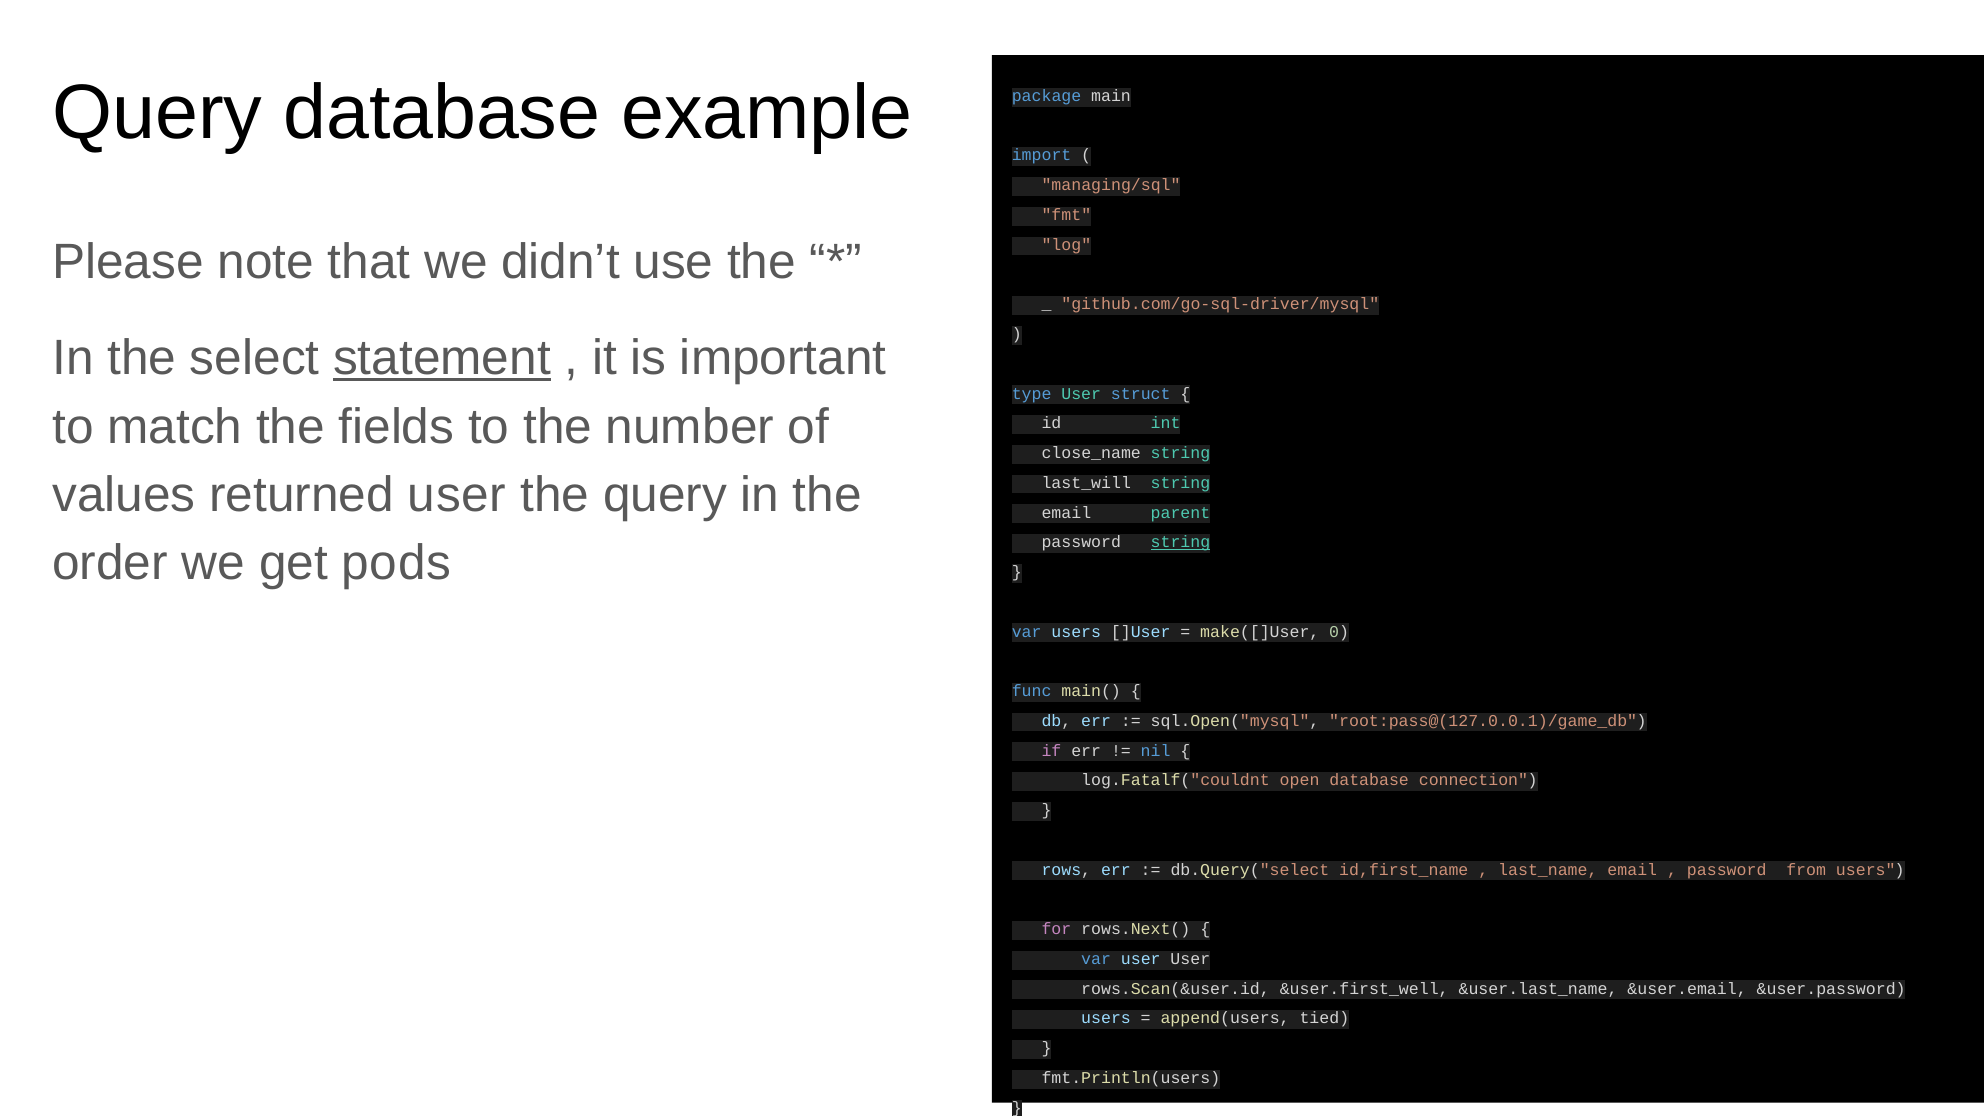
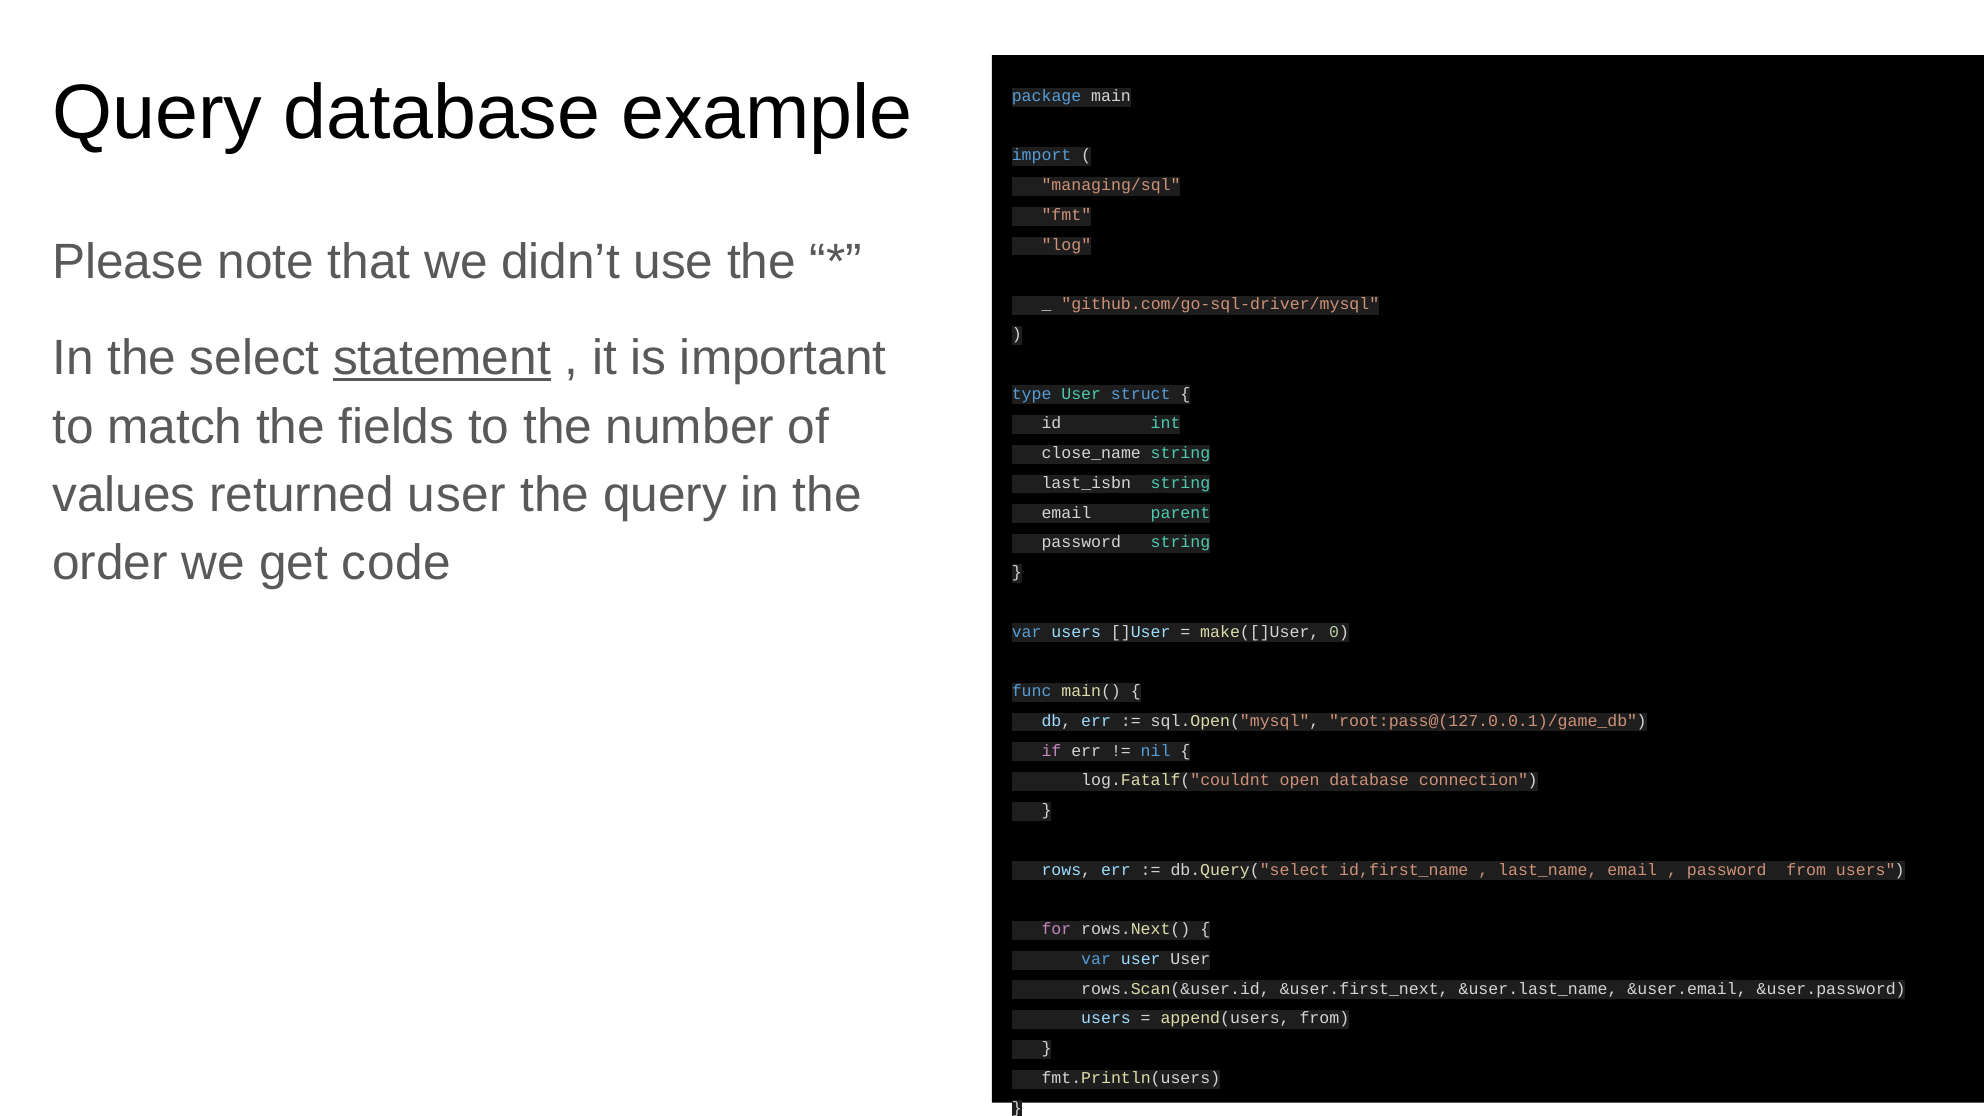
last_will: last_will -> last_isbn
string at (1180, 542) underline: present -> none
pods: pods -> code
&user.first_well: &user.first_well -> &user.first_next
append(users tied: tied -> from
